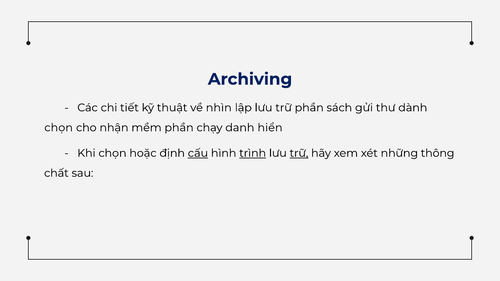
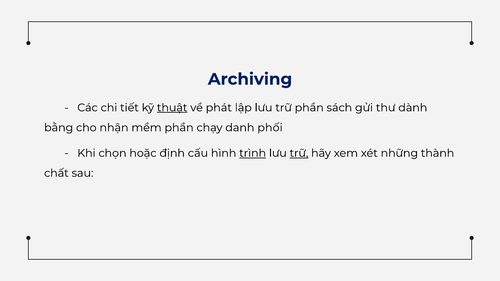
thuật underline: none -> present
nhìn: nhìn -> phát
chọn at (59, 128): chọn -> bằng
hiển: hiển -> phối
cấu underline: present -> none
thông: thông -> thành
